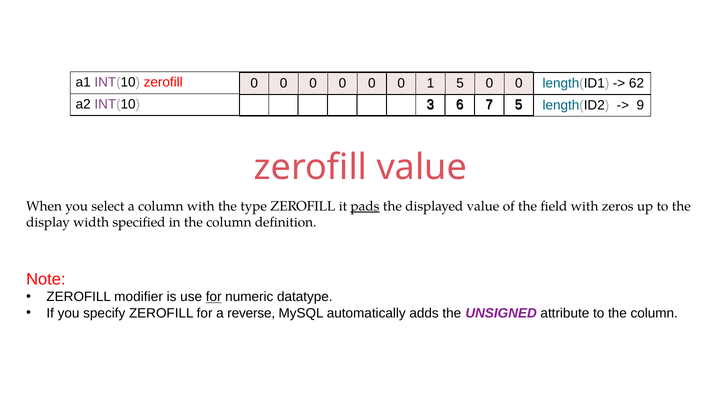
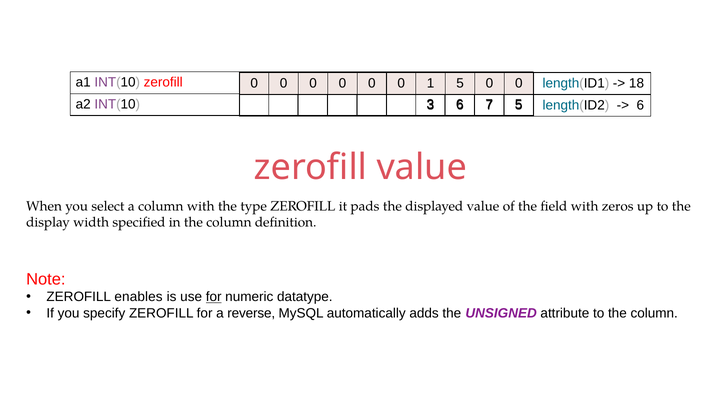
62: 62 -> 18
9 at (640, 105): 9 -> 6
pads underline: present -> none
modifier: modifier -> enables
